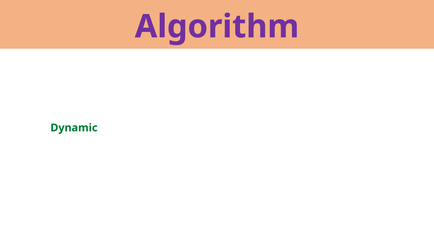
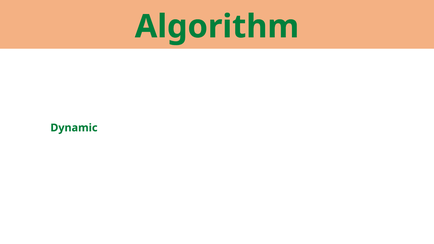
Algorithm colour: purple -> green
